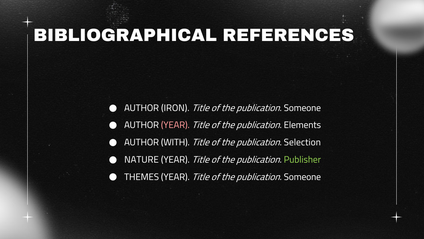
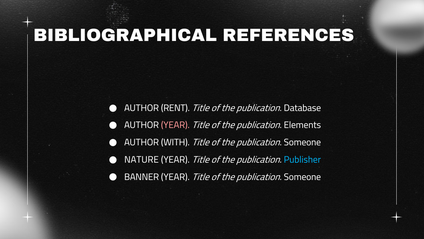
IRON: IRON -> RENT
Someone at (302, 108): Someone -> Database
Selection at (302, 142): Selection -> Someone
Publisher colour: light green -> light blue
THEMES: THEMES -> BANNER
